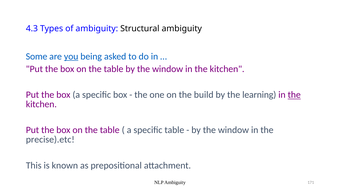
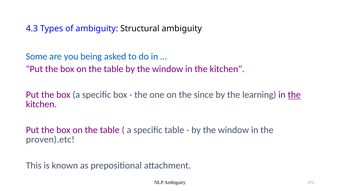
you underline: present -> none
build: build -> since
precise).etc: precise).etc -> proven).etc
